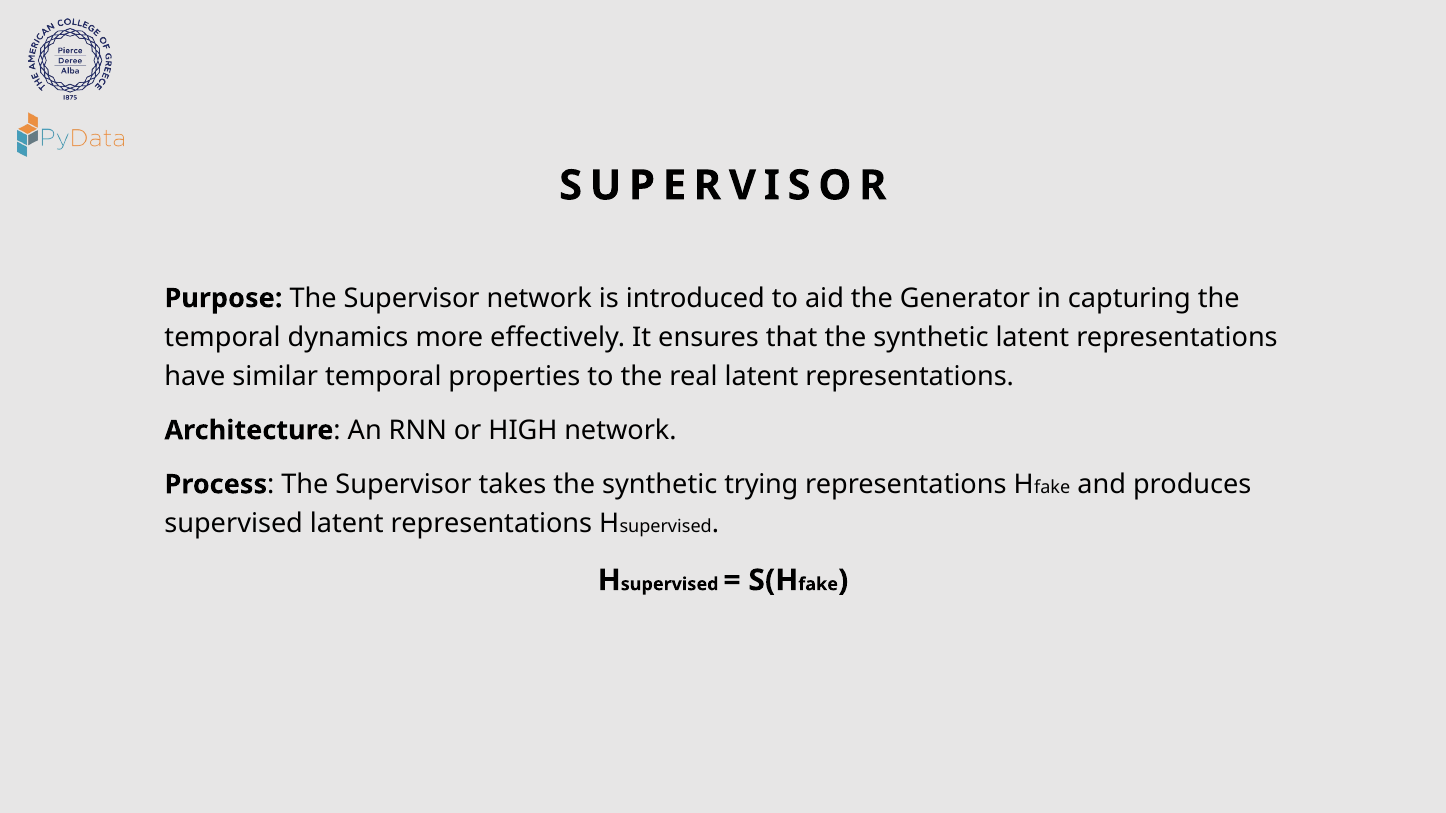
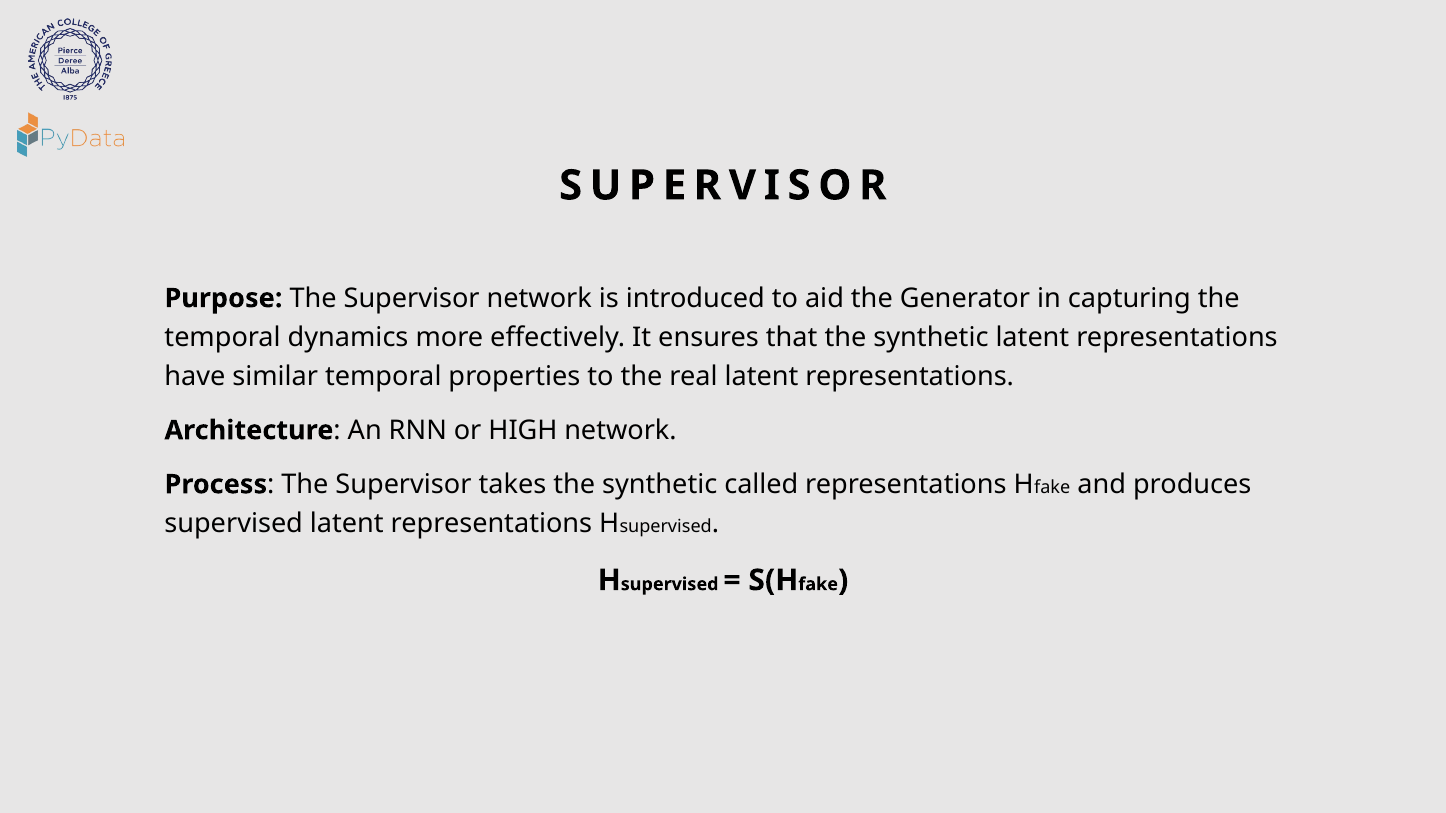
trying: trying -> called
